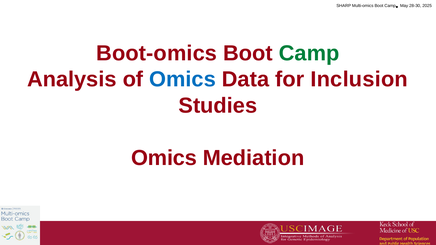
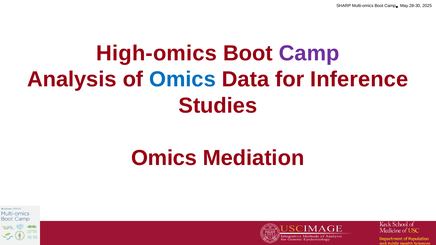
Boot-omics: Boot-omics -> High-omics
Camp colour: green -> purple
Inclusion: Inclusion -> Inference
